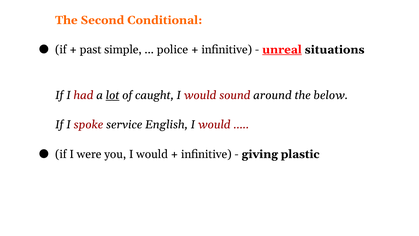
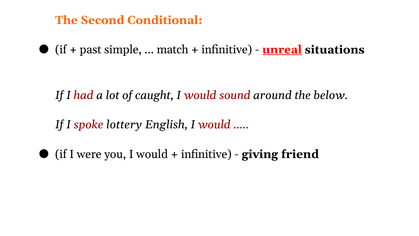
police: police -> match
lot underline: present -> none
service: service -> lottery
plastic: plastic -> friend
